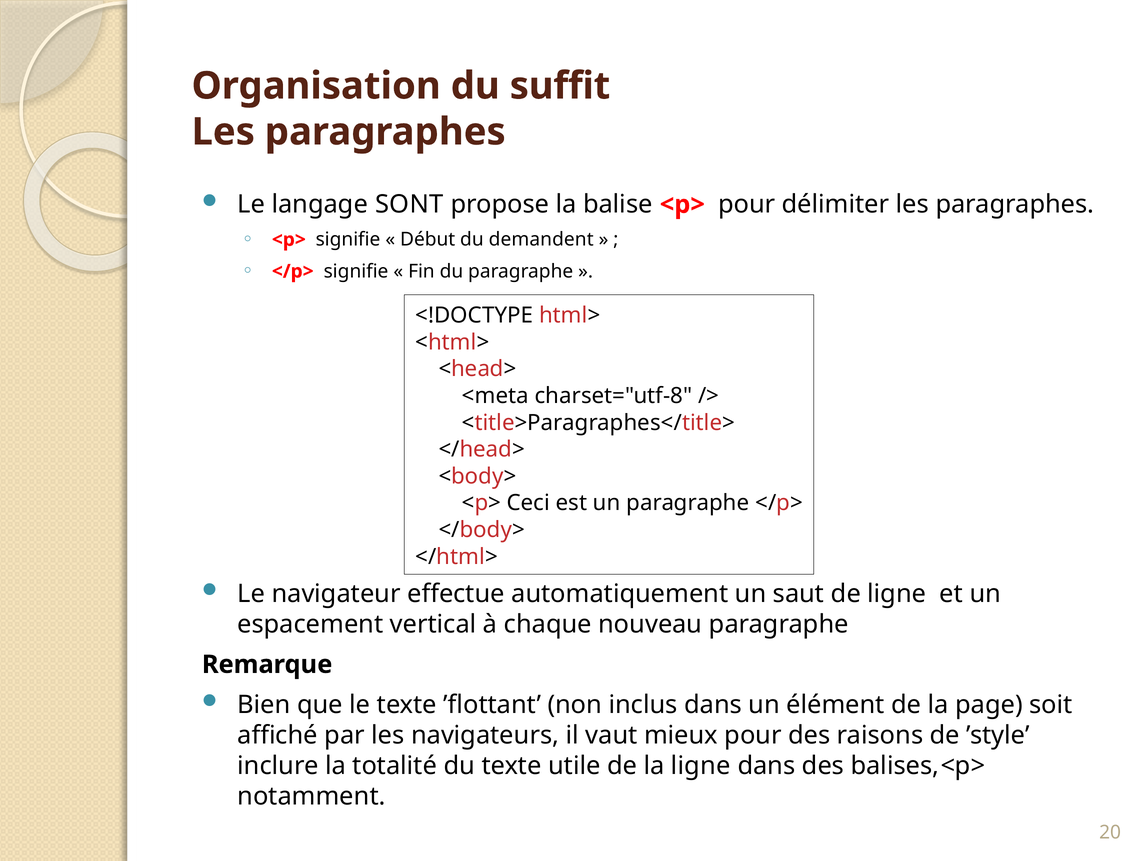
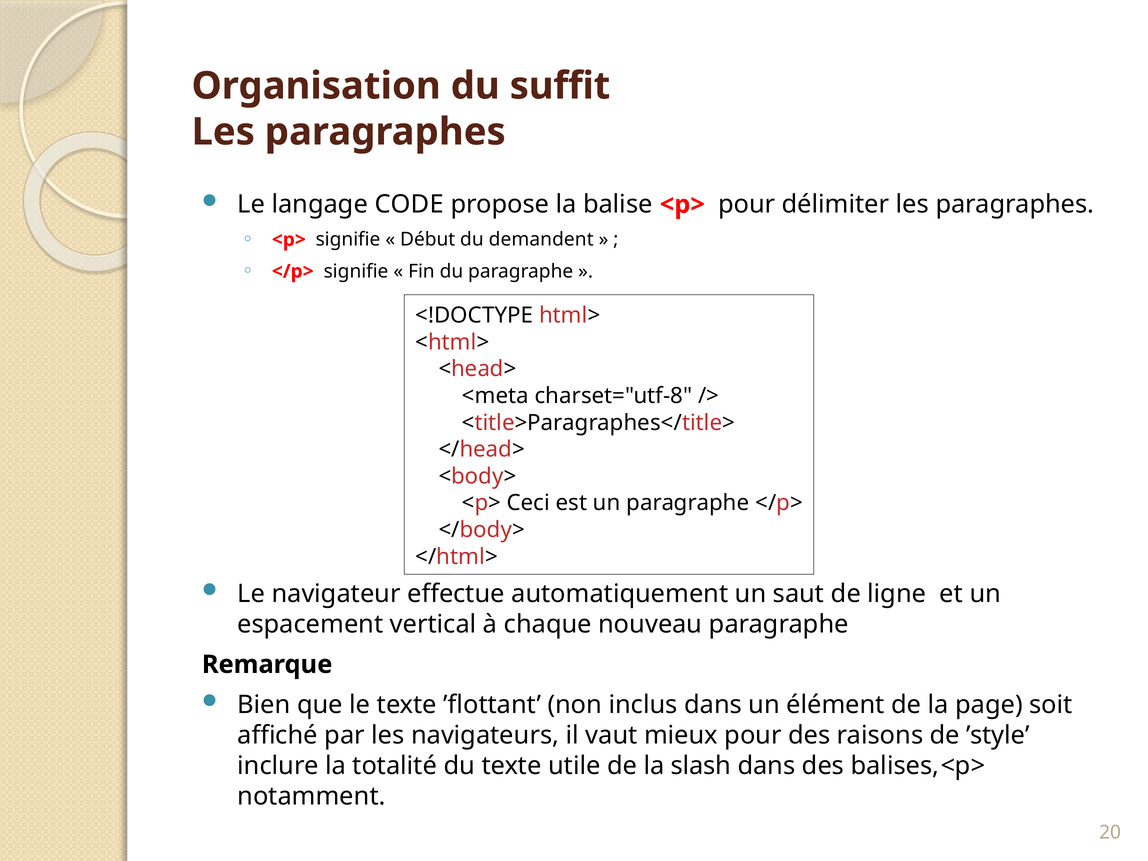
SONT: SONT -> CODE
la ligne: ligne -> slash
